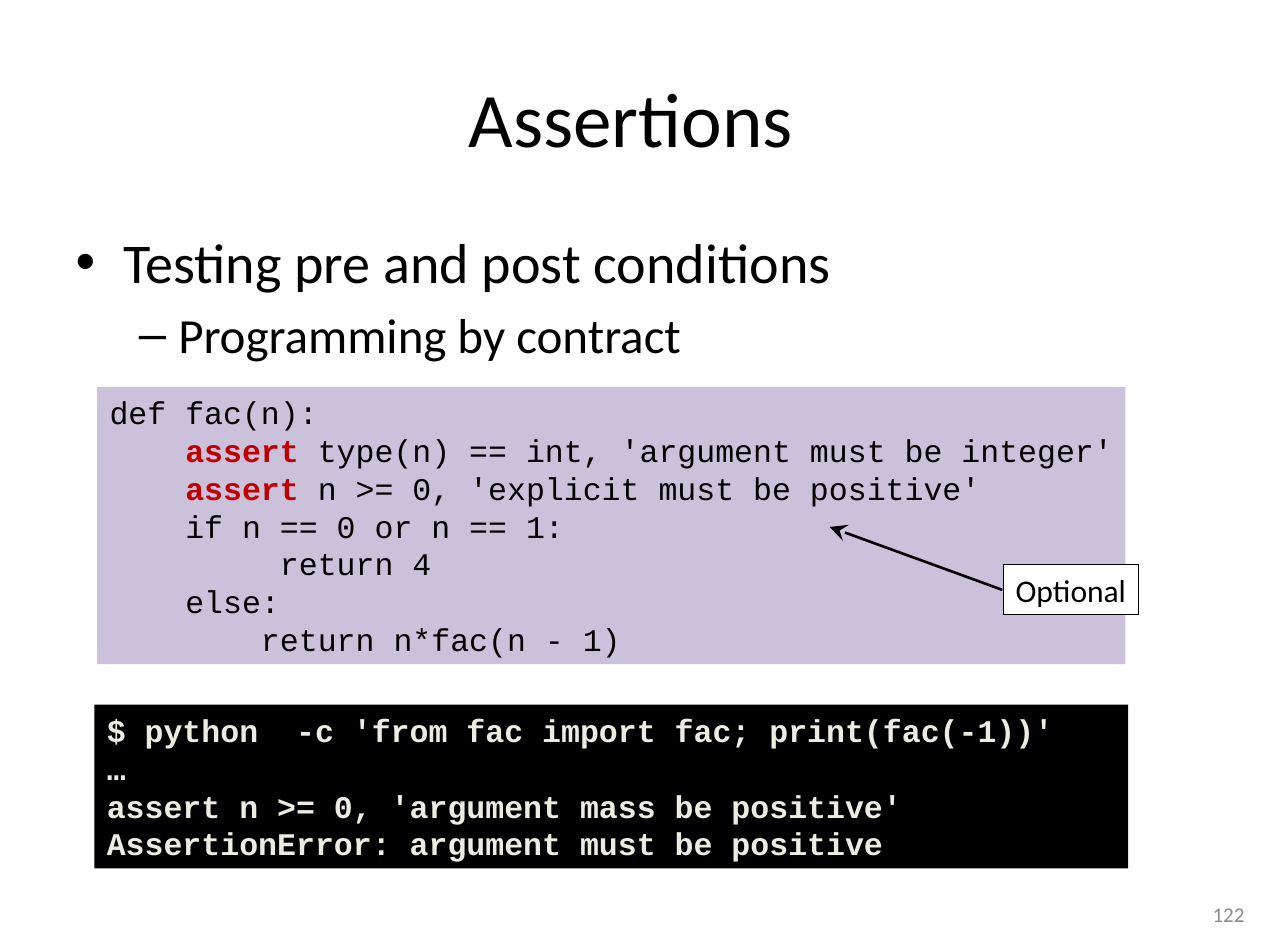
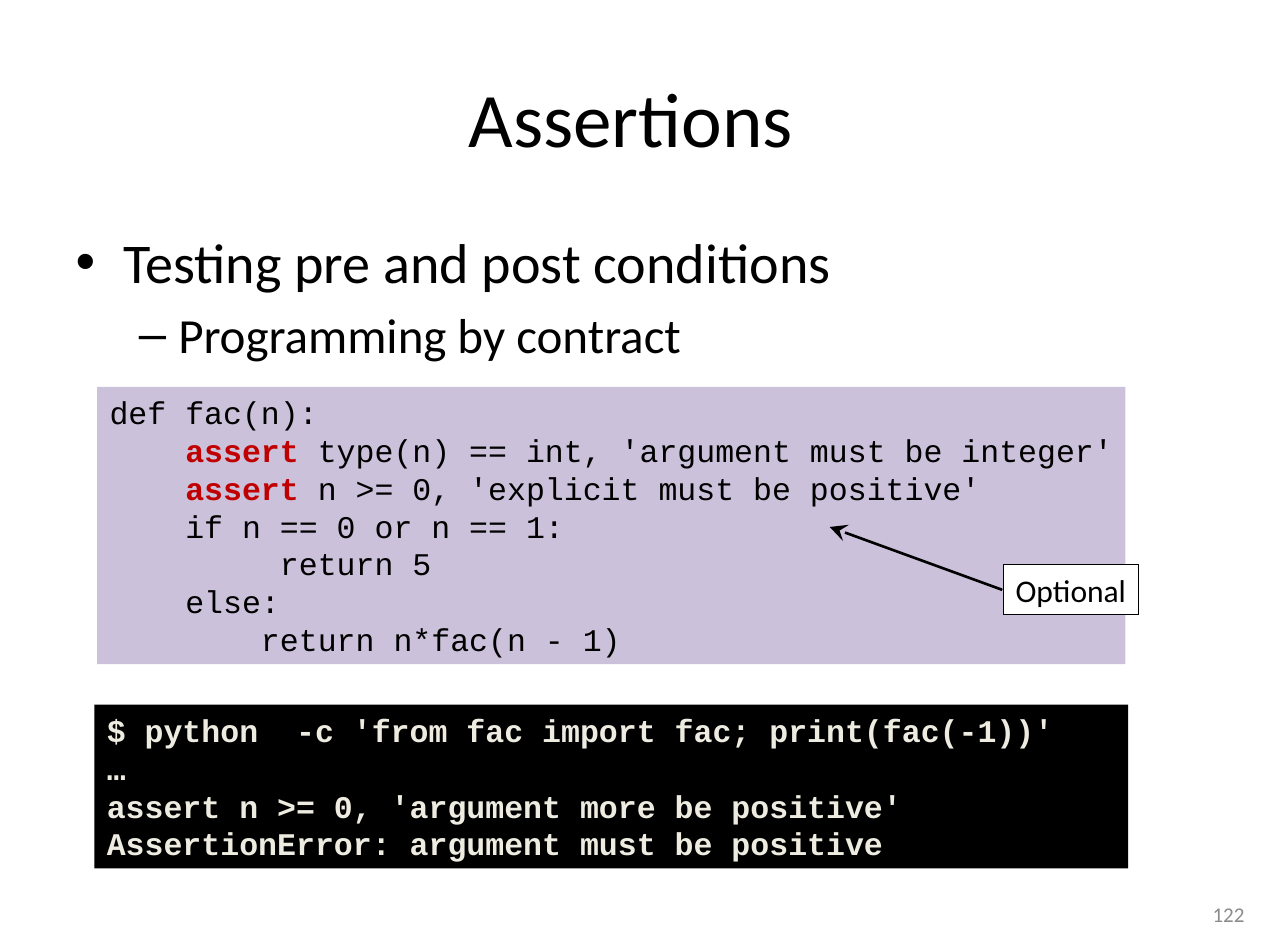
4: 4 -> 5
mass: mass -> more
